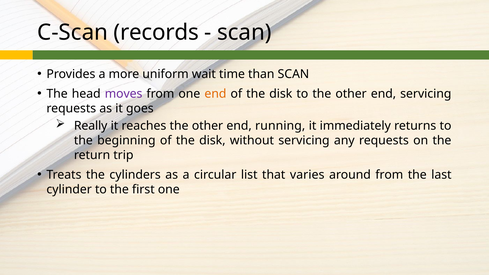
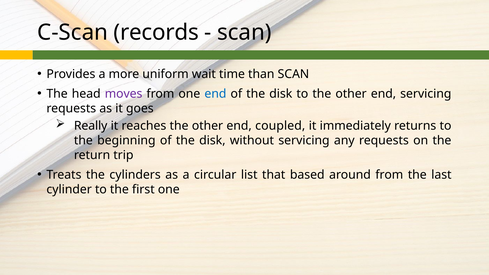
end at (215, 94) colour: orange -> blue
running: running -> coupled
varies: varies -> based
